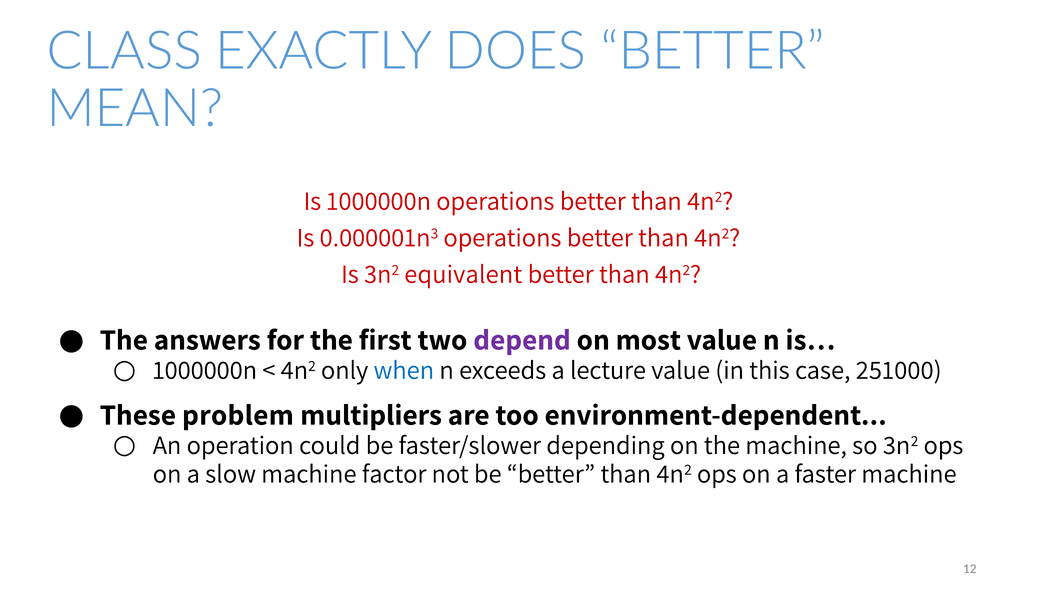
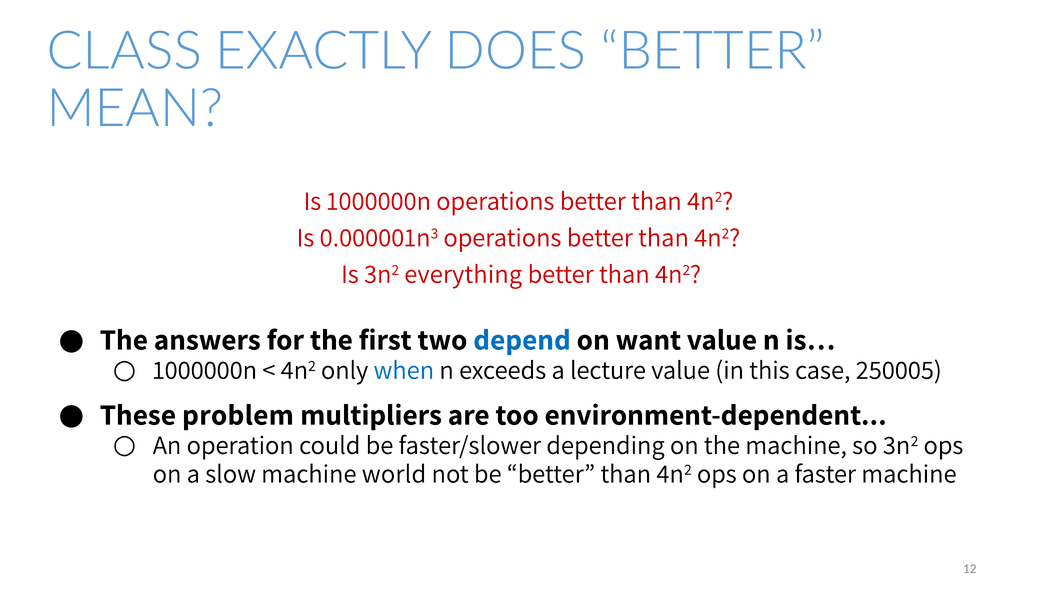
equivalent: equivalent -> everything
depend colour: purple -> blue
most: most -> want
251000: 251000 -> 250005
factor: factor -> world
